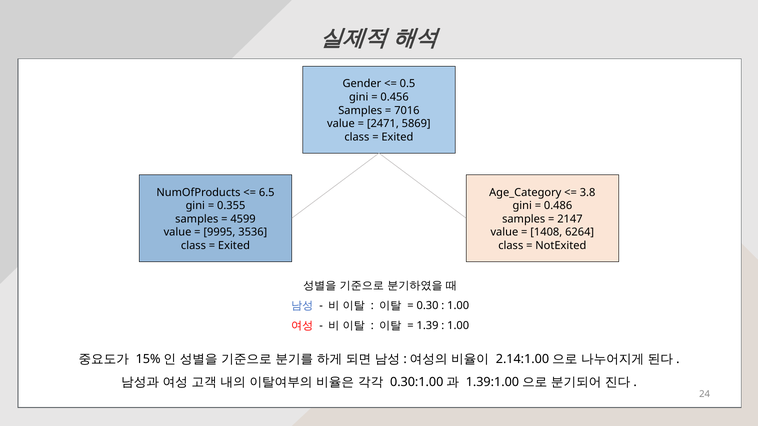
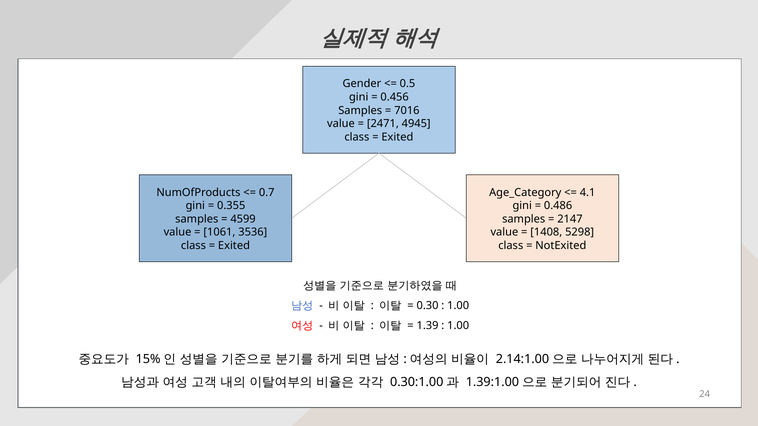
5869: 5869 -> 4945
6.5: 6.5 -> 0.7
3.8: 3.8 -> 4.1
9995: 9995 -> 1061
6264: 6264 -> 5298
